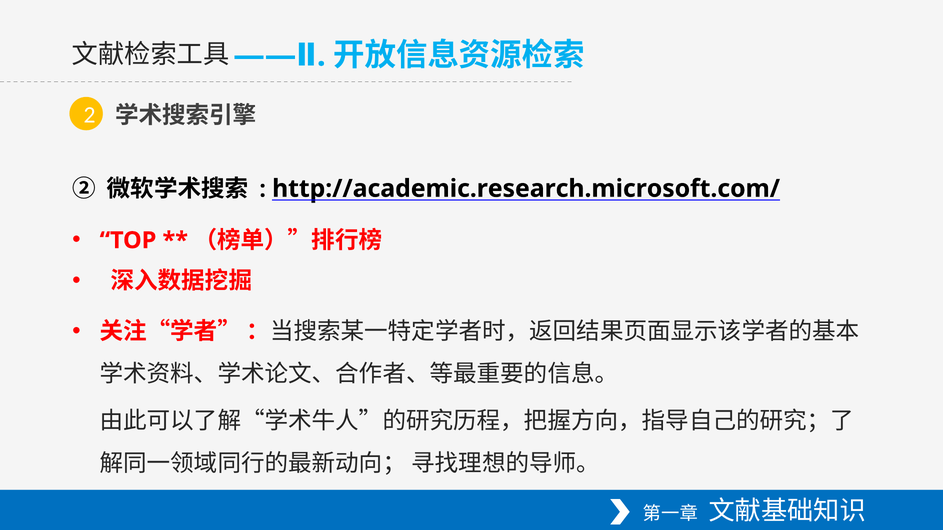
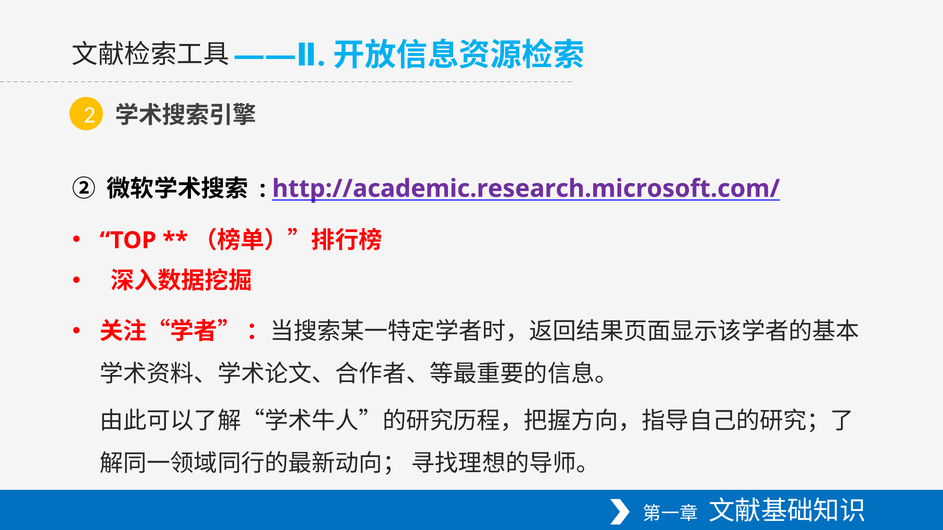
http://academic.research.microsoft.com/ colour: black -> purple
